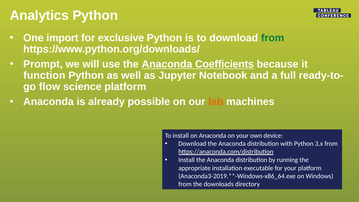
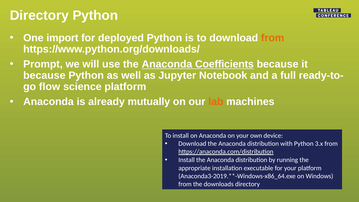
Analytics at (39, 15): Analytics -> Directory
exclusive: exclusive -> deployed
from at (273, 38) colour: green -> orange
function at (44, 75): function -> because
possible: possible -> mutually
